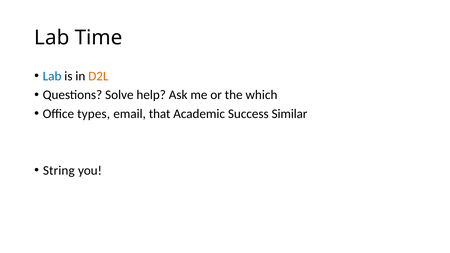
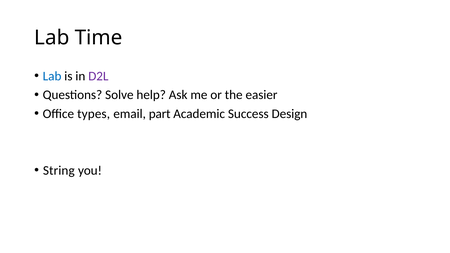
D2L colour: orange -> purple
which: which -> easier
that: that -> part
Similar: Similar -> Design
